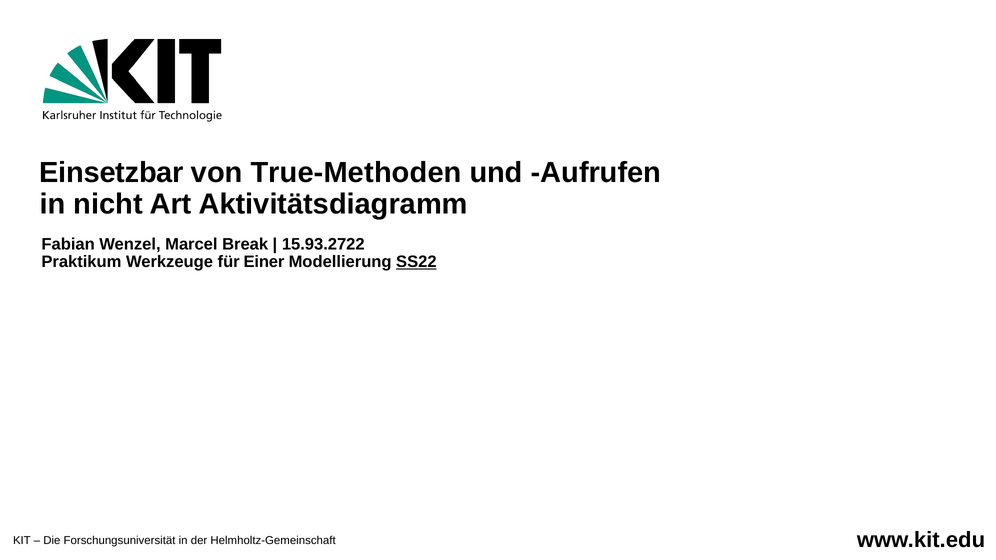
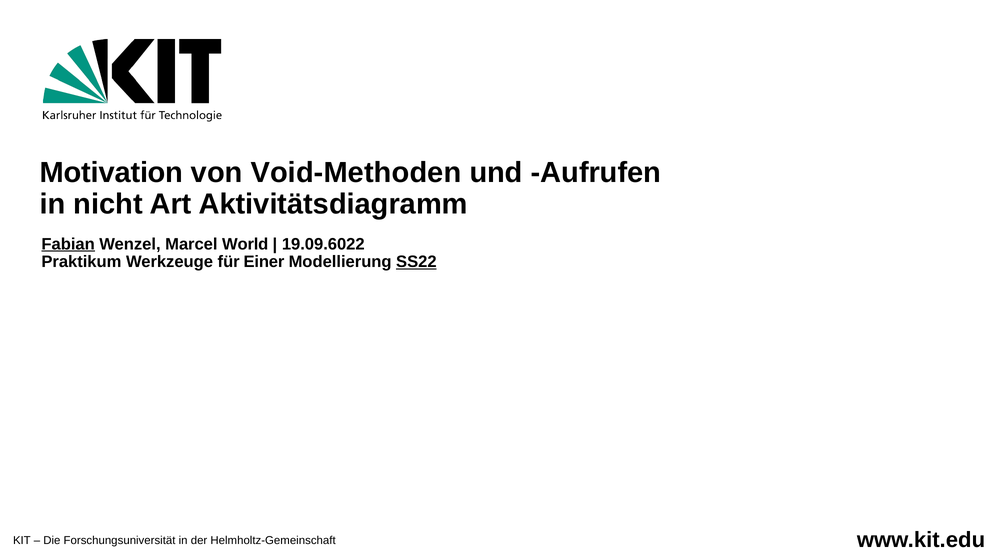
Einsetzbar: Einsetzbar -> Motivation
True-Methoden: True-Methoden -> Void-Methoden
Fabian underline: none -> present
Break: Break -> World
15.93.2722: 15.93.2722 -> 19.09.6022
